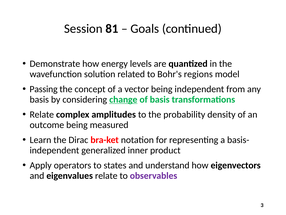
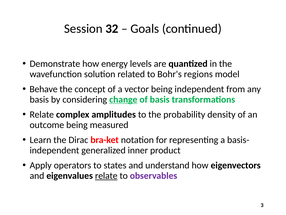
81: 81 -> 32
Passing: Passing -> Behave
relate at (106, 175) underline: none -> present
